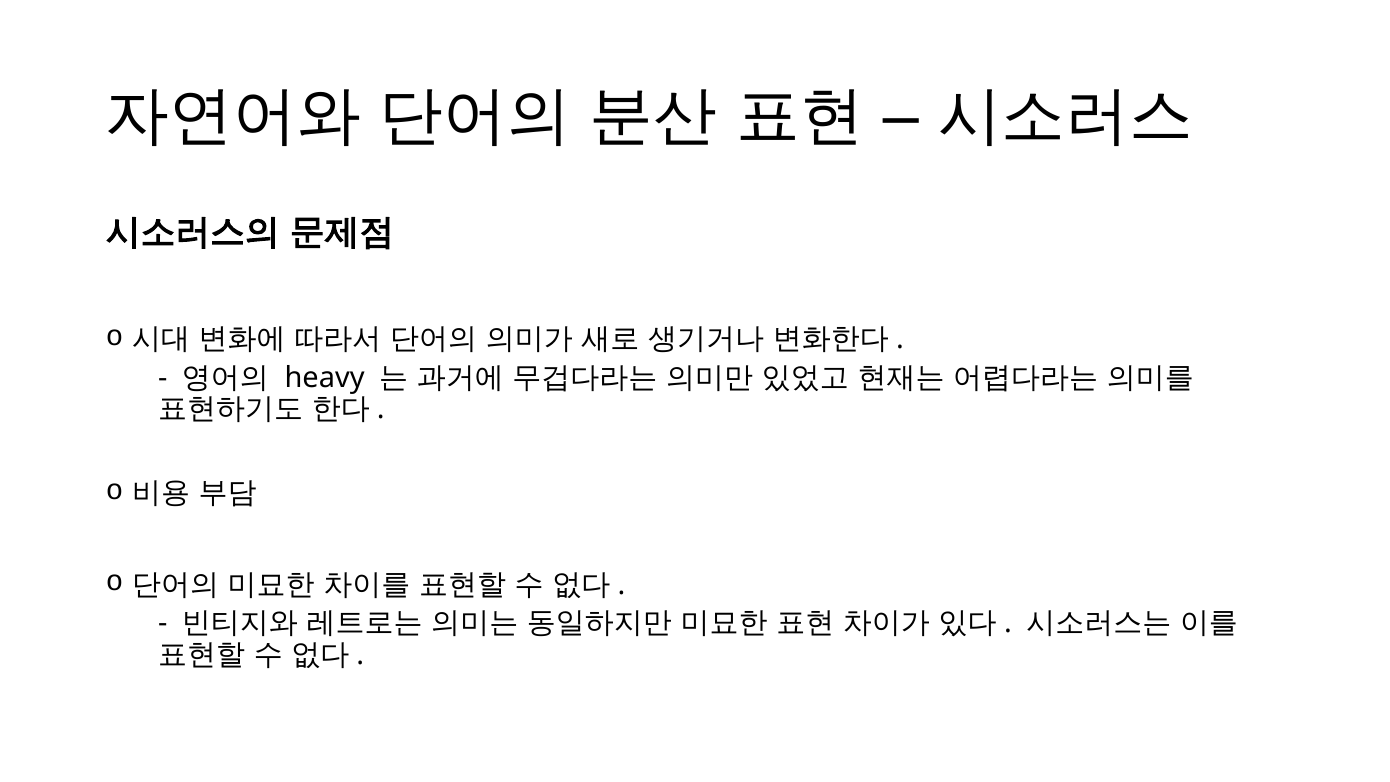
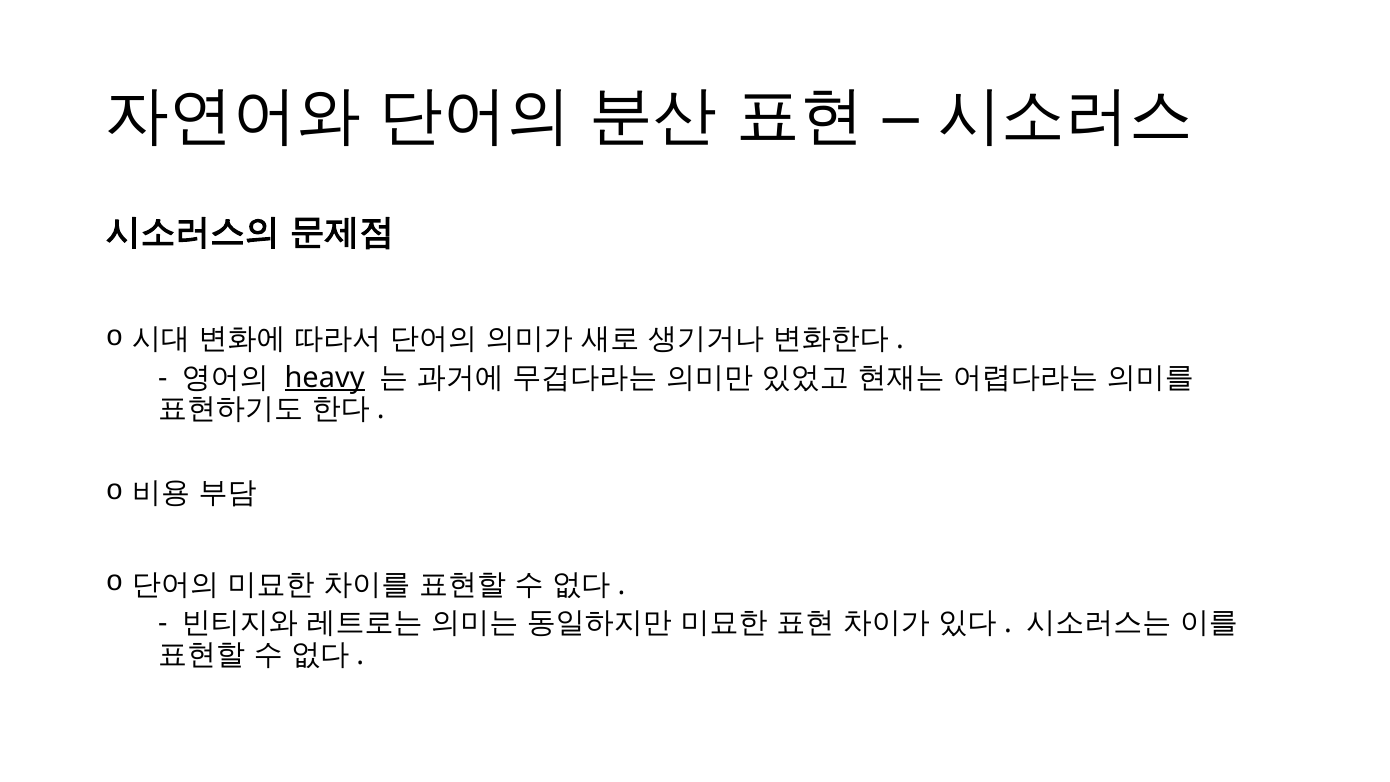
heavy underline: none -> present
